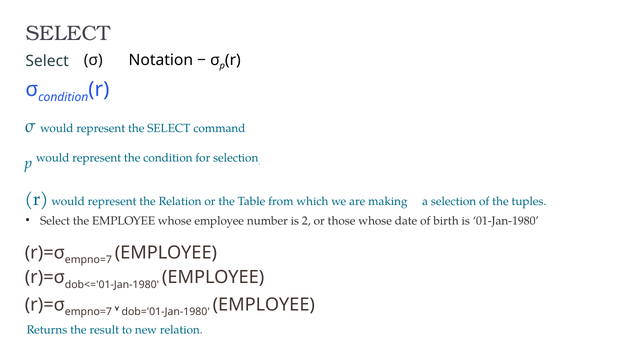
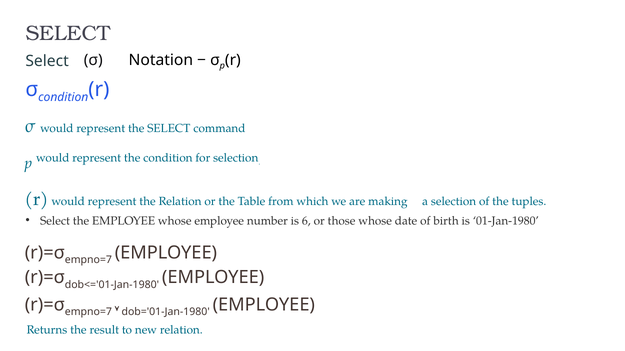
2: 2 -> 6
